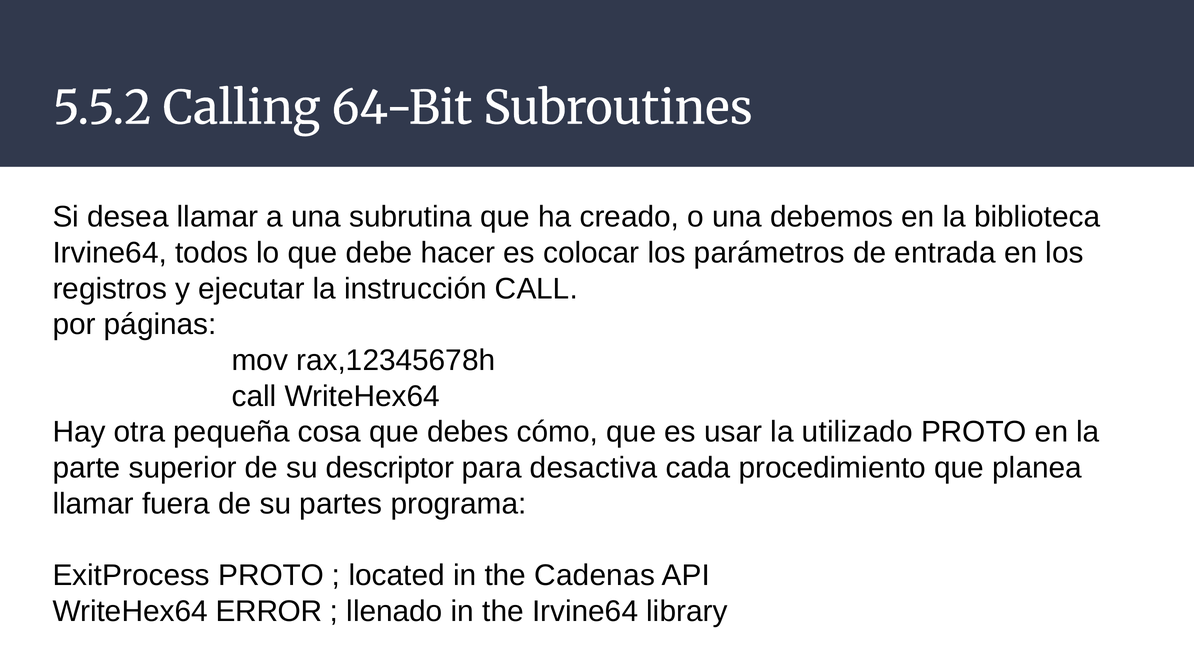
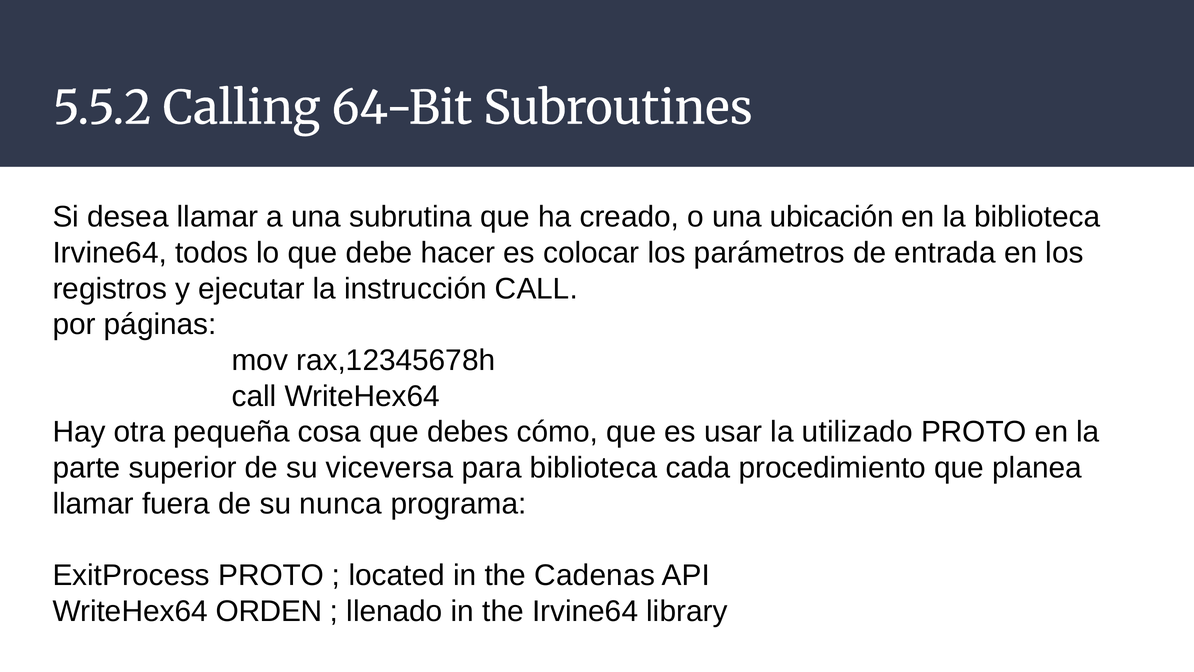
debemos: debemos -> ubicación
descriptor: descriptor -> viceversa
para desactiva: desactiva -> biblioteca
partes: partes -> nunca
ERROR: ERROR -> ORDEN
